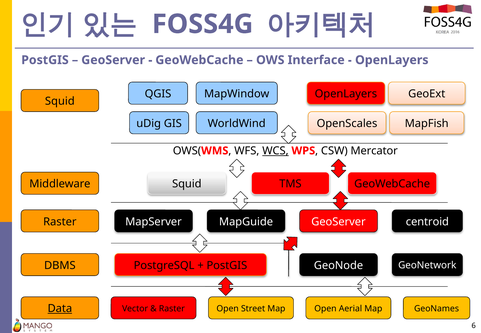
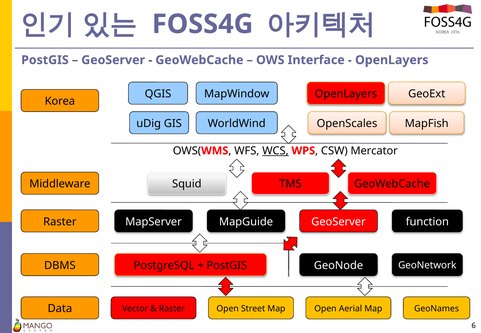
Squid at (60, 101): Squid -> Korea
centroid: centroid -> function
Data underline: present -> none
